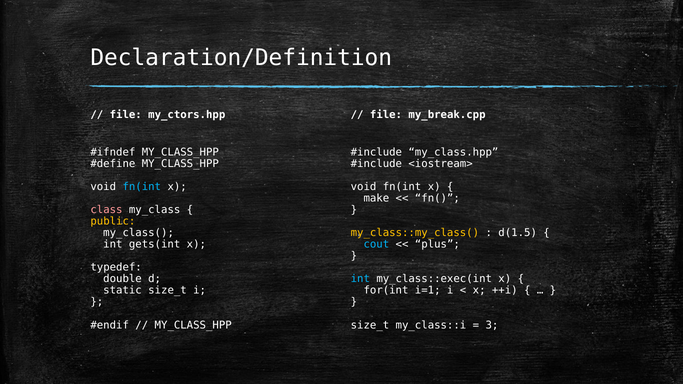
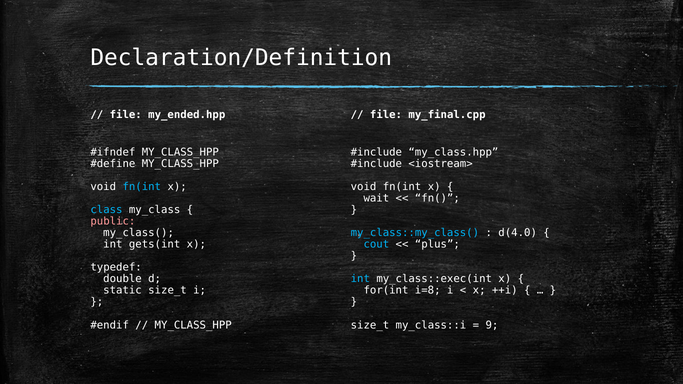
my_ctors.hpp: my_ctors.hpp -> my_ended.hpp
my_break.cpp: my_break.cpp -> my_final.cpp
make: make -> wait
class colour: pink -> light blue
public colour: yellow -> pink
my_class::my_class( colour: yellow -> light blue
d(1.5: d(1.5 -> d(4.0
i=1: i=1 -> i=8
3: 3 -> 9
